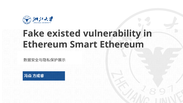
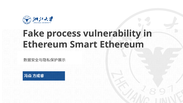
existed: existed -> process
